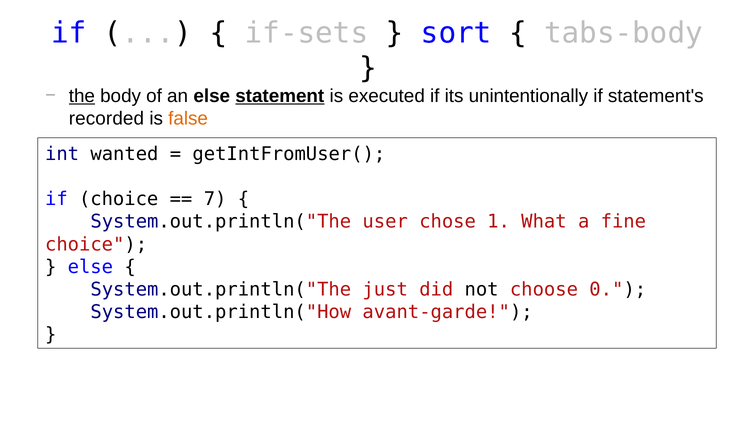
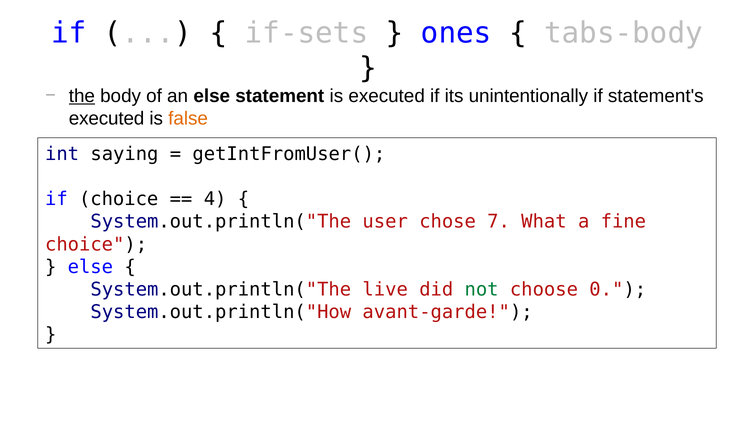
sort: sort -> ones
statement underline: present -> none
recorded at (106, 118): recorded -> executed
wanted: wanted -> saying
7: 7 -> 4
1: 1 -> 7
just: just -> live
not colour: black -> green
